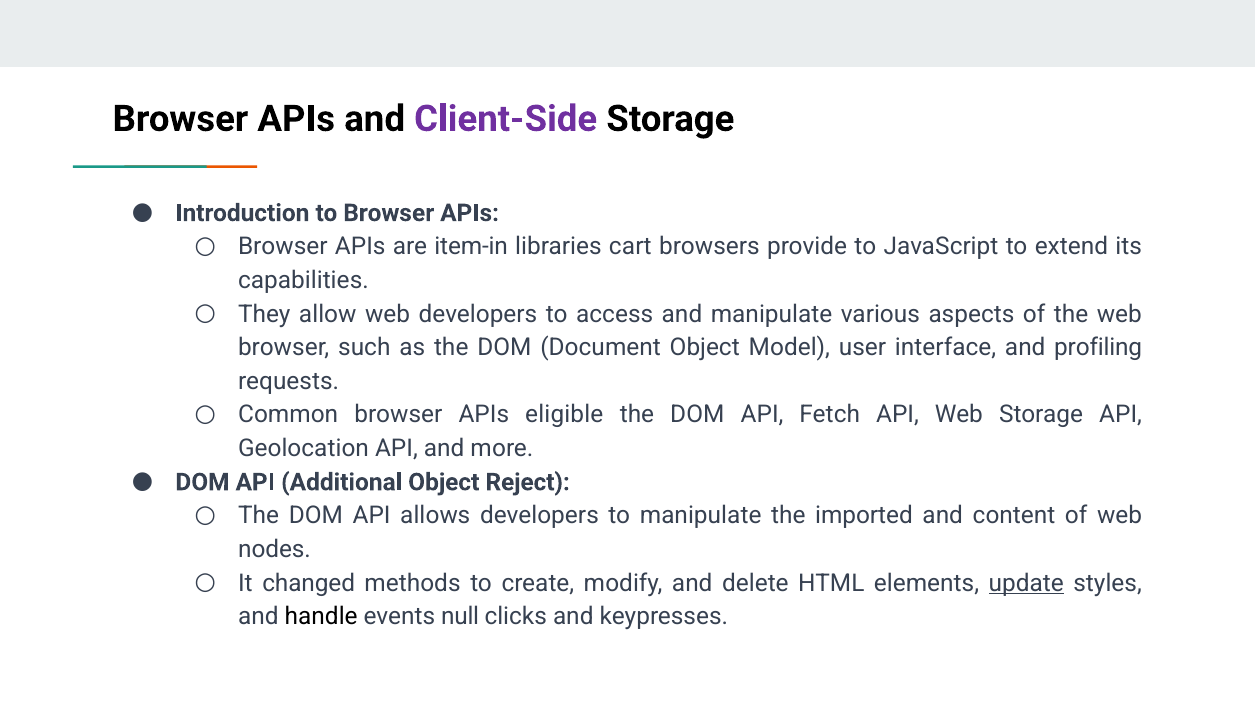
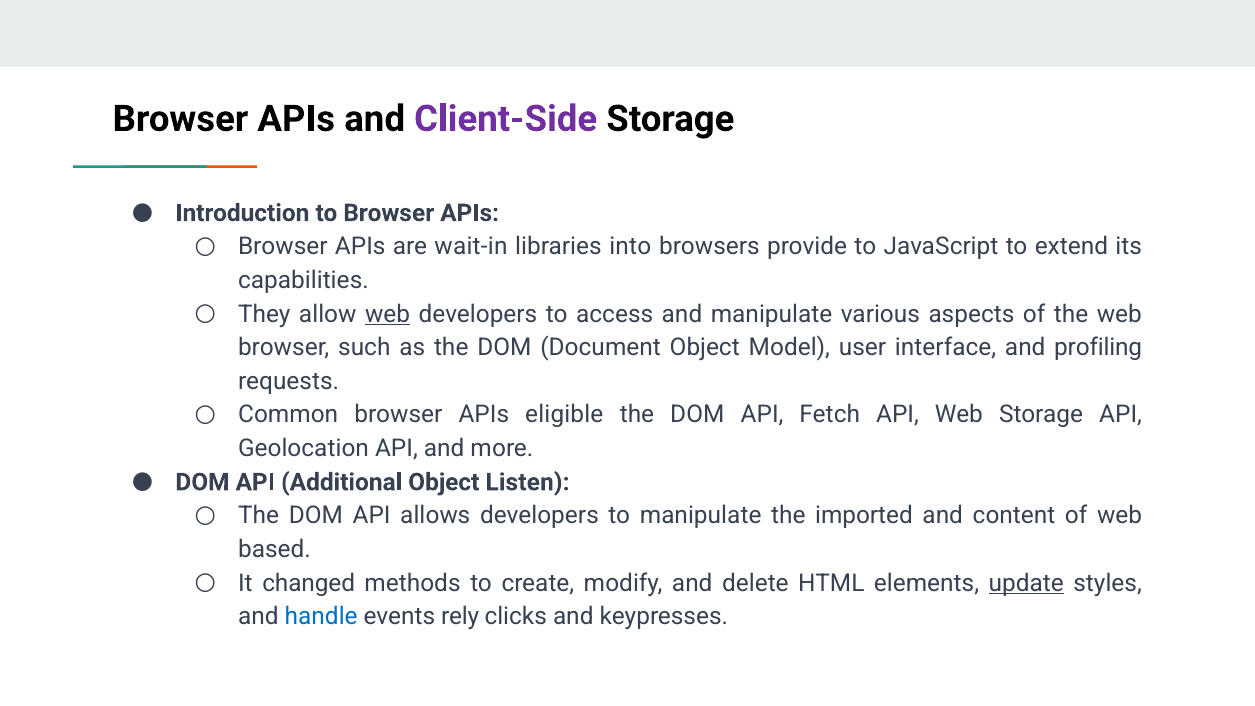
item-in: item-in -> wait-in
cart: cart -> into
web at (388, 314) underline: none -> present
Reject: Reject -> Listen
nodes: nodes -> based
handle colour: black -> blue
null: null -> rely
